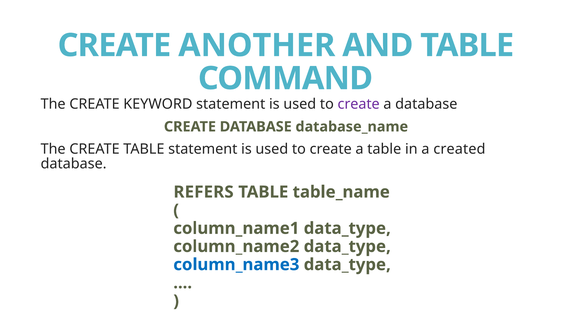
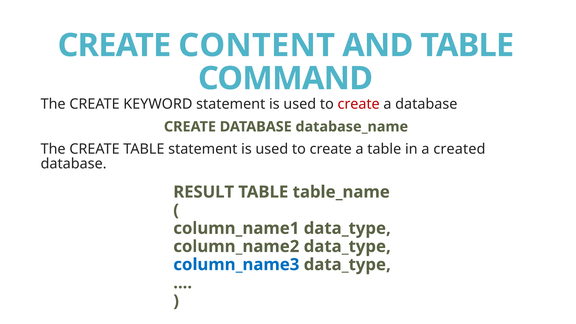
ANOTHER: ANOTHER -> CONTENT
create at (359, 104) colour: purple -> red
REFERS: REFERS -> RESULT
